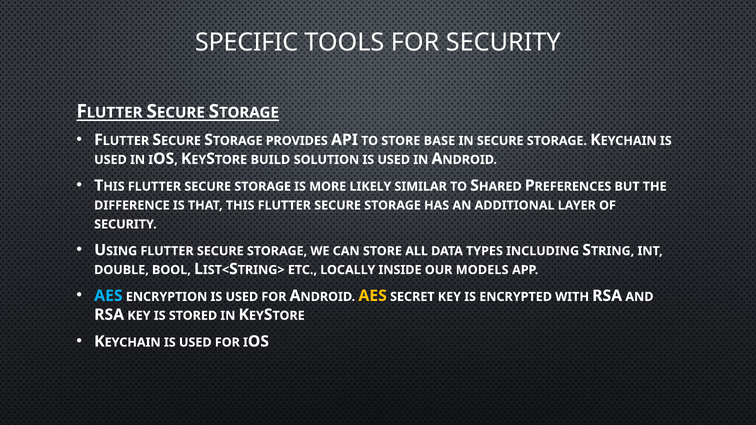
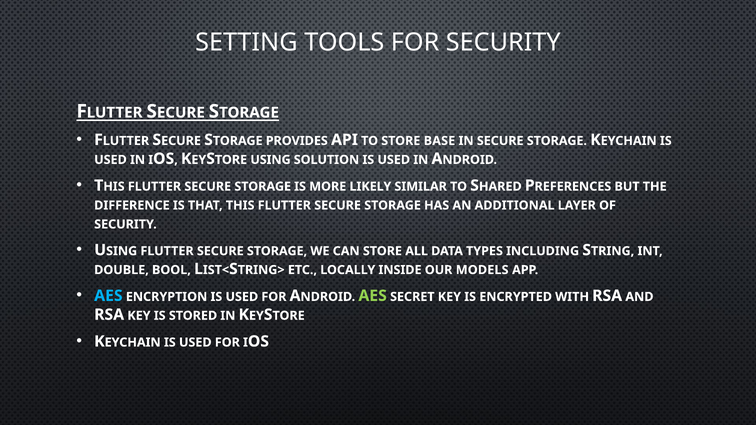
SPECIFIC: SPECIFIC -> SETTING
KEYSTORE BUILD: BUILD -> USING
AES at (373, 296) colour: yellow -> light green
